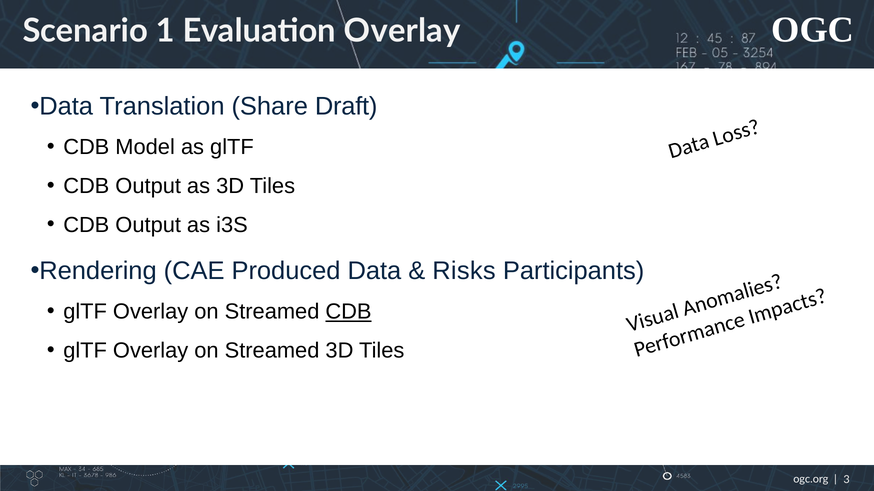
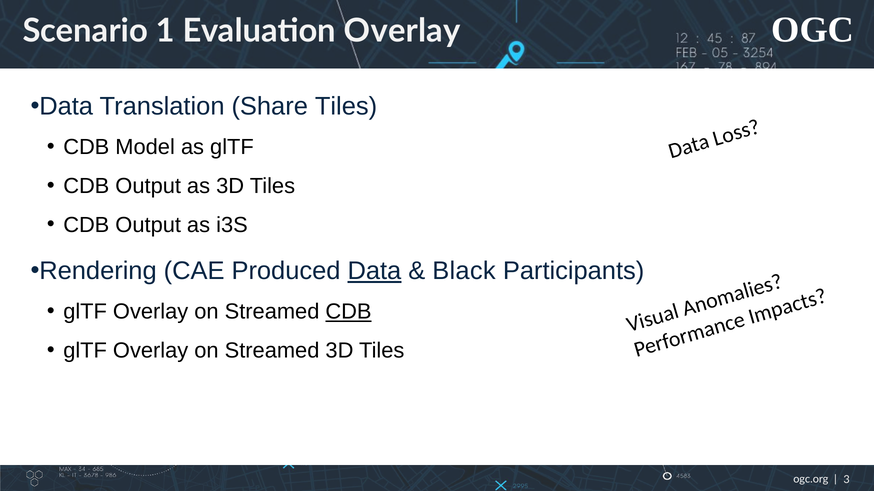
Share Draft: Draft -> Tiles
Data at (374, 271) underline: none -> present
Risks: Risks -> Black
